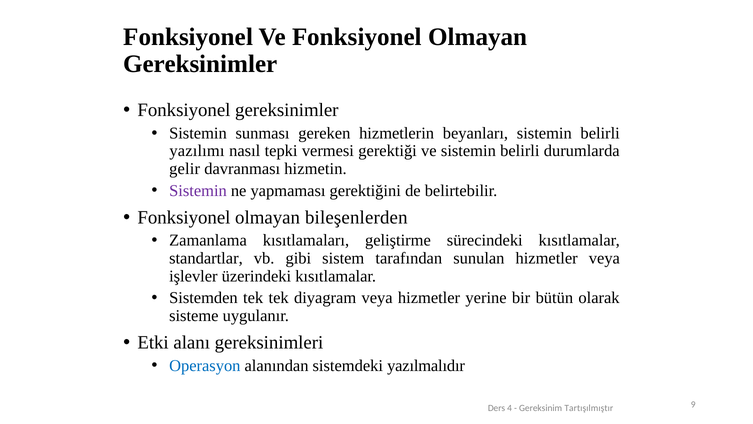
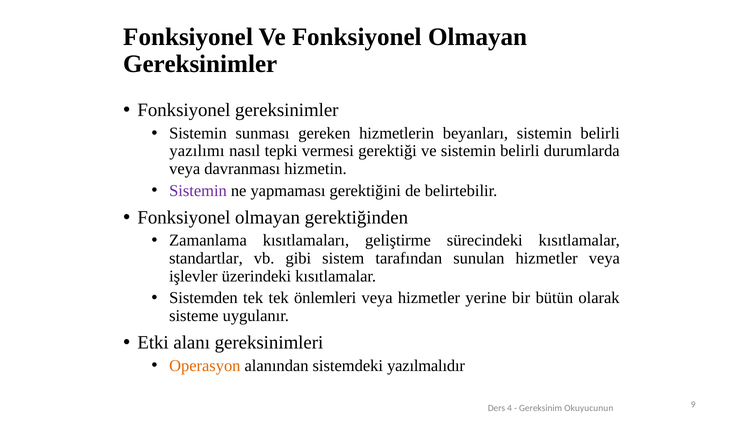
gelir at (185, 169): gelir -> veya
bileşenlerden: bileşenlerden -> gerektiğinden
diyagram: diyagram -> önlemleri
Operasyon colour: blue -> orange
Tartışılmıştır: Tartışılmıştır -> Okuyucunun
